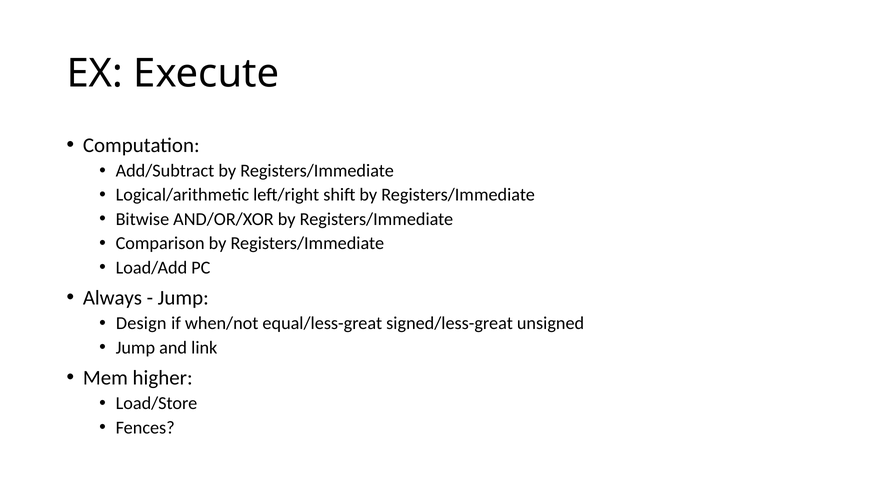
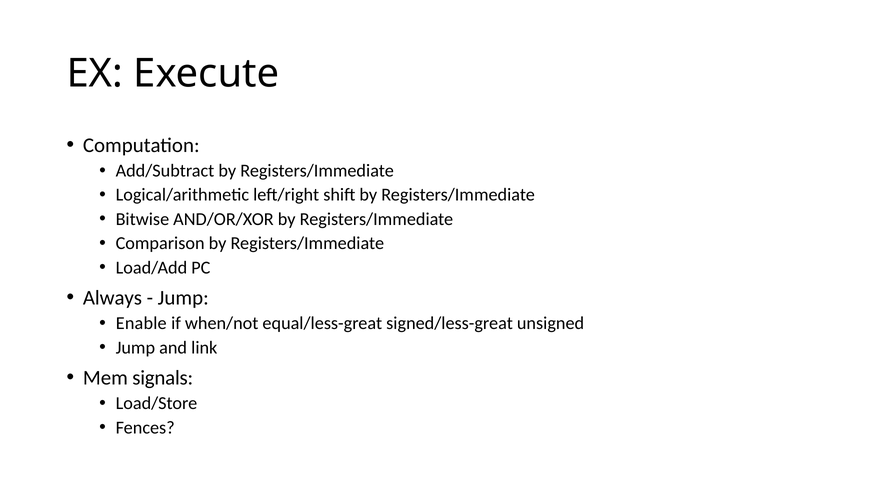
Design: Design -> Enable
higher: higher -> signals
